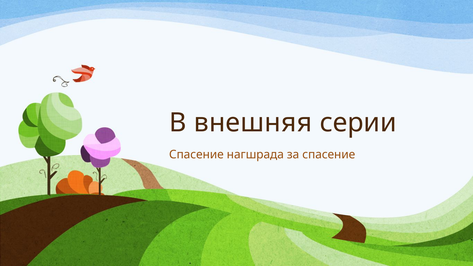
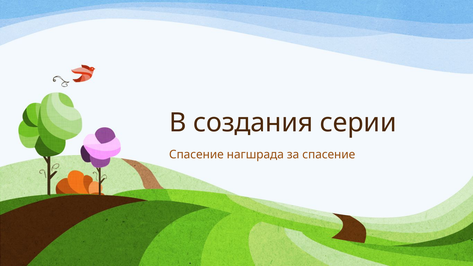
внешняя: внешняя -> создания
